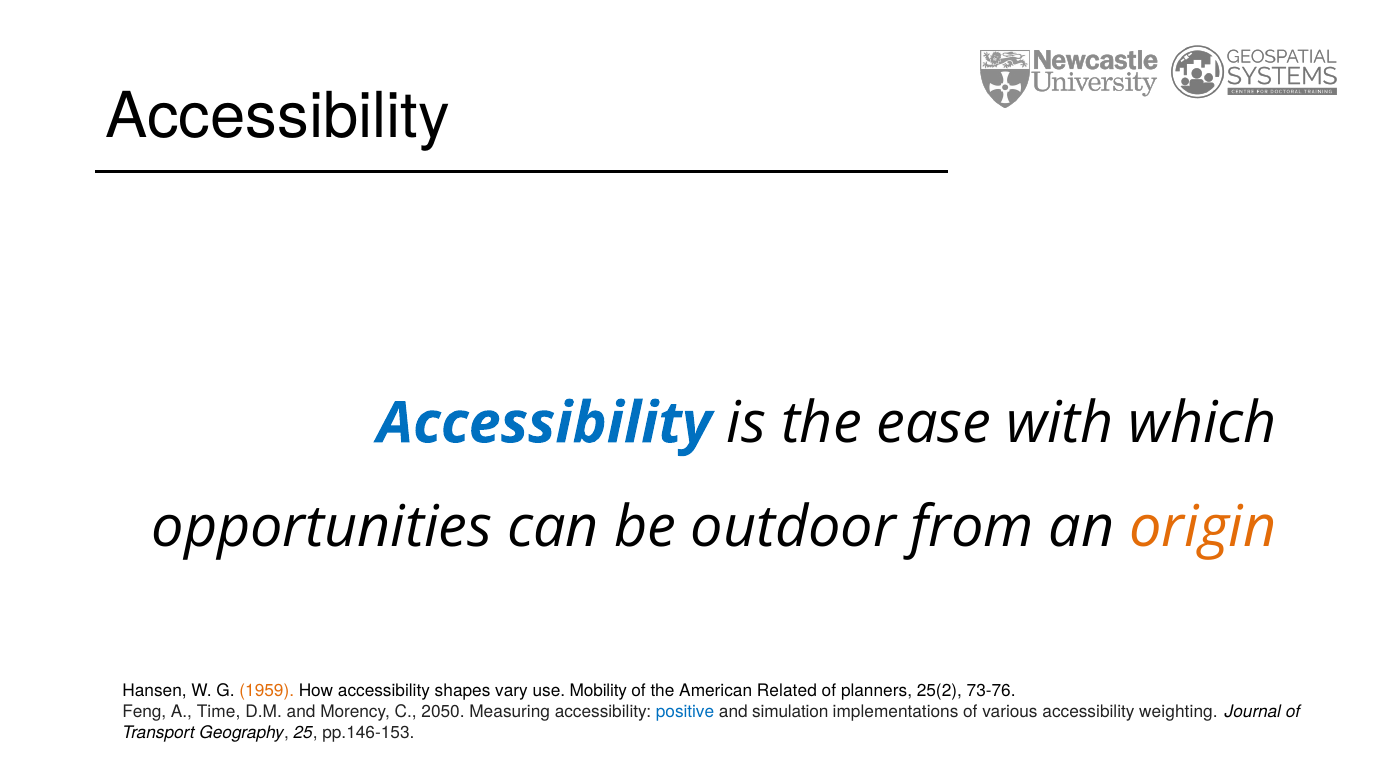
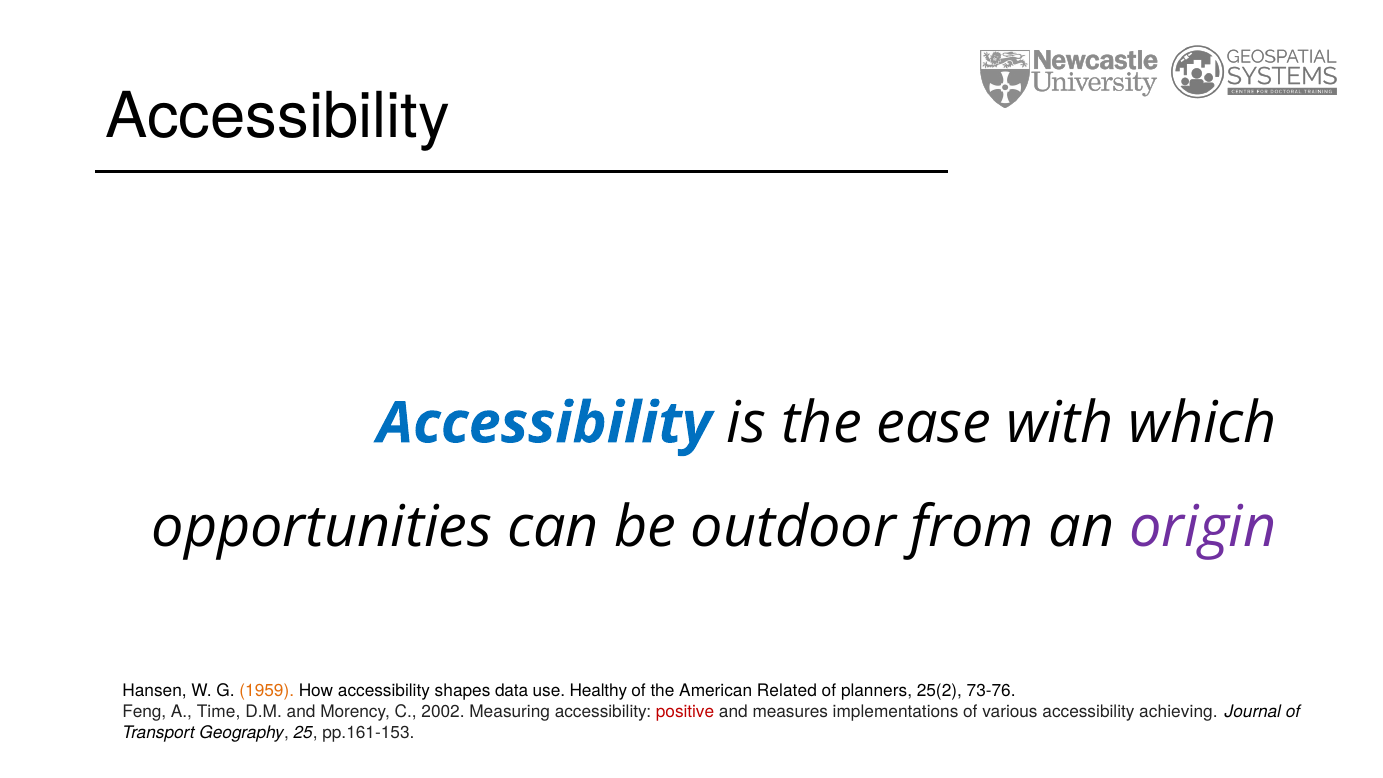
origin colour: orange -> purple
vary: vary -> data
Mobility: Mobility -> Healthy
2050: 2050 -> 2002
positive colour: blue -> red
simulation: simulation -> measures
weighting: weighting -> achieving
pp.146-153: pp.146-153 -> pp.161-153
